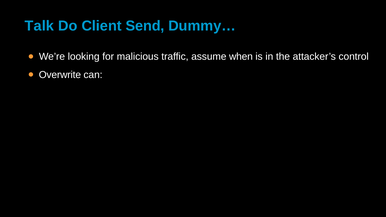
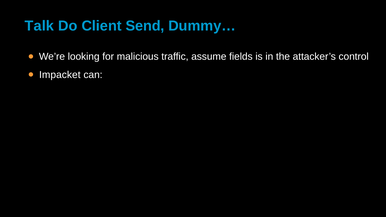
when: when -> fields
Overwrite: Overwrite -> Impacket
